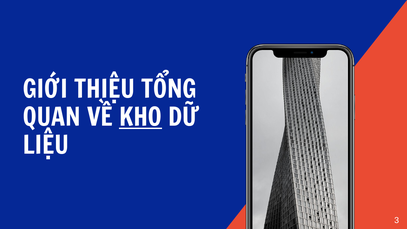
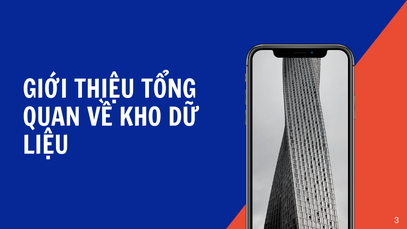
KHO underline: present -> none
